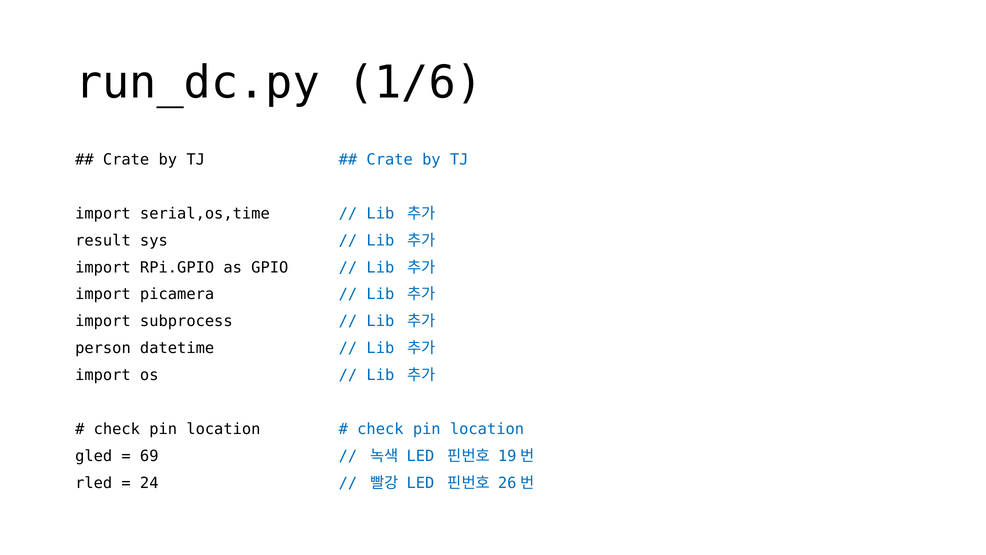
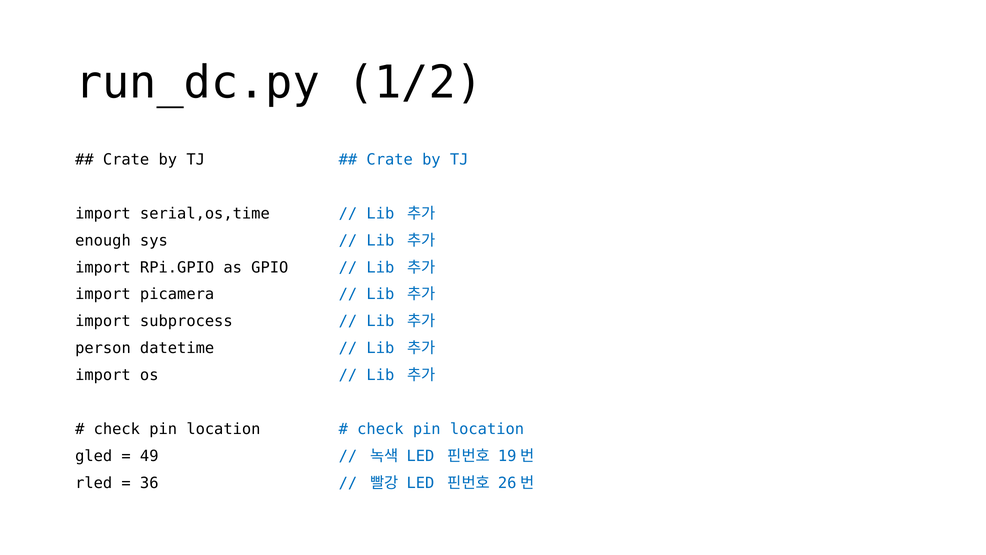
1/6: 1/6 -> 1/2
result: result -> enough
69: 69 -> 49
24: 24 -> 36
